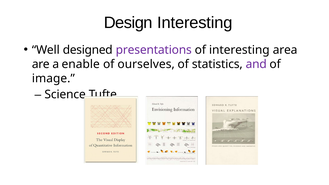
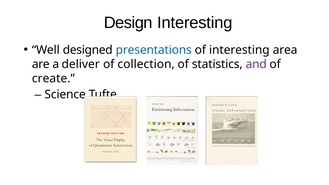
presentations colour: purple -> blue
enable: enable -> deliver
ourselves: ourselves -> collection
image: image -> create
